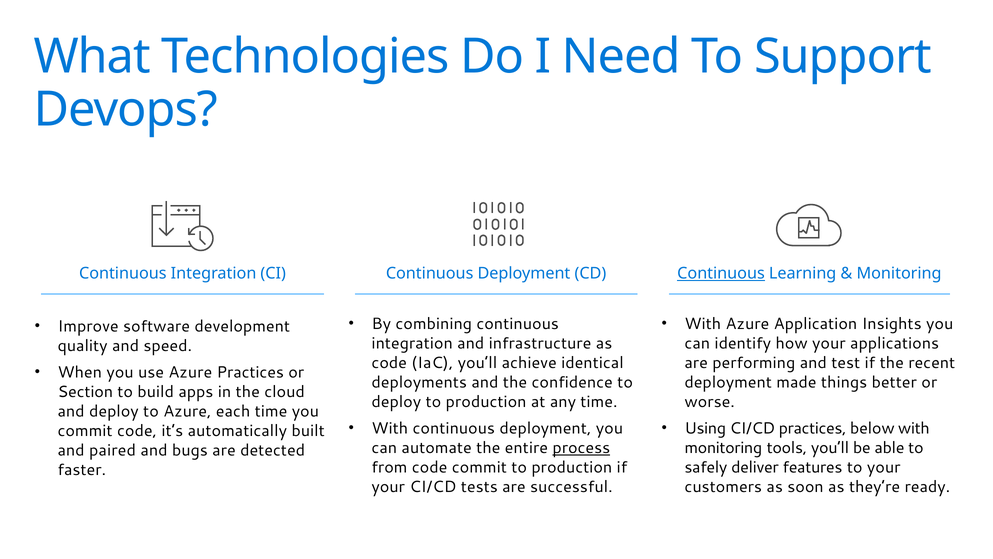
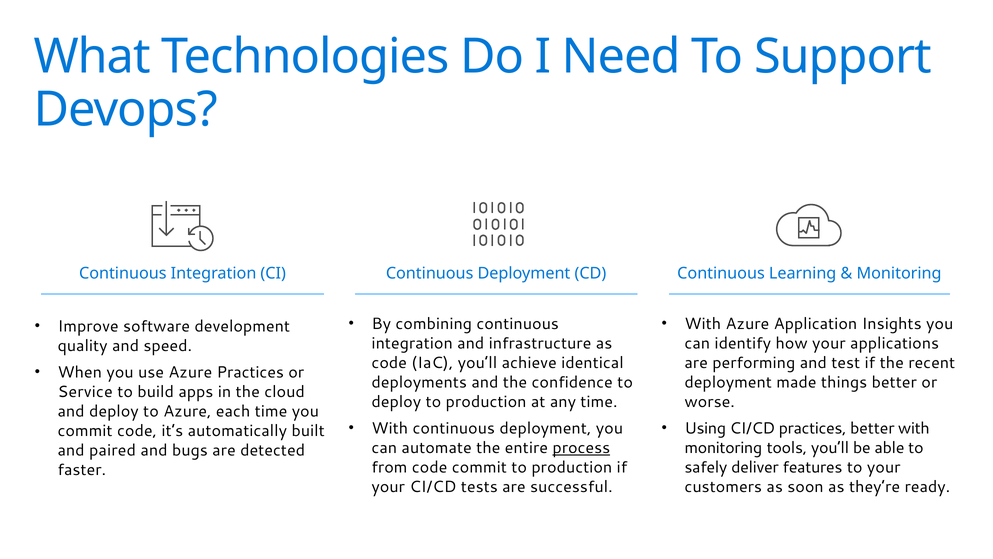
Continuous at (721, 273) underline: present -> none
Section: Section -> Service
practices below: below -> better
